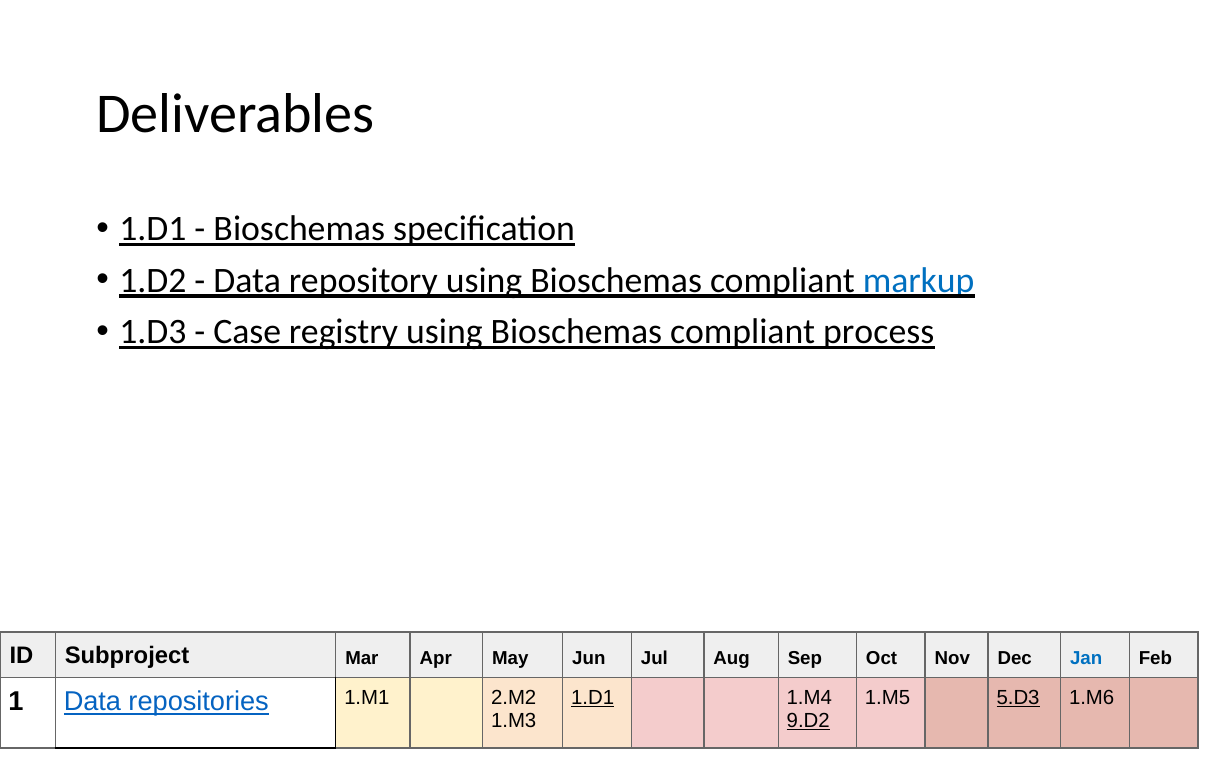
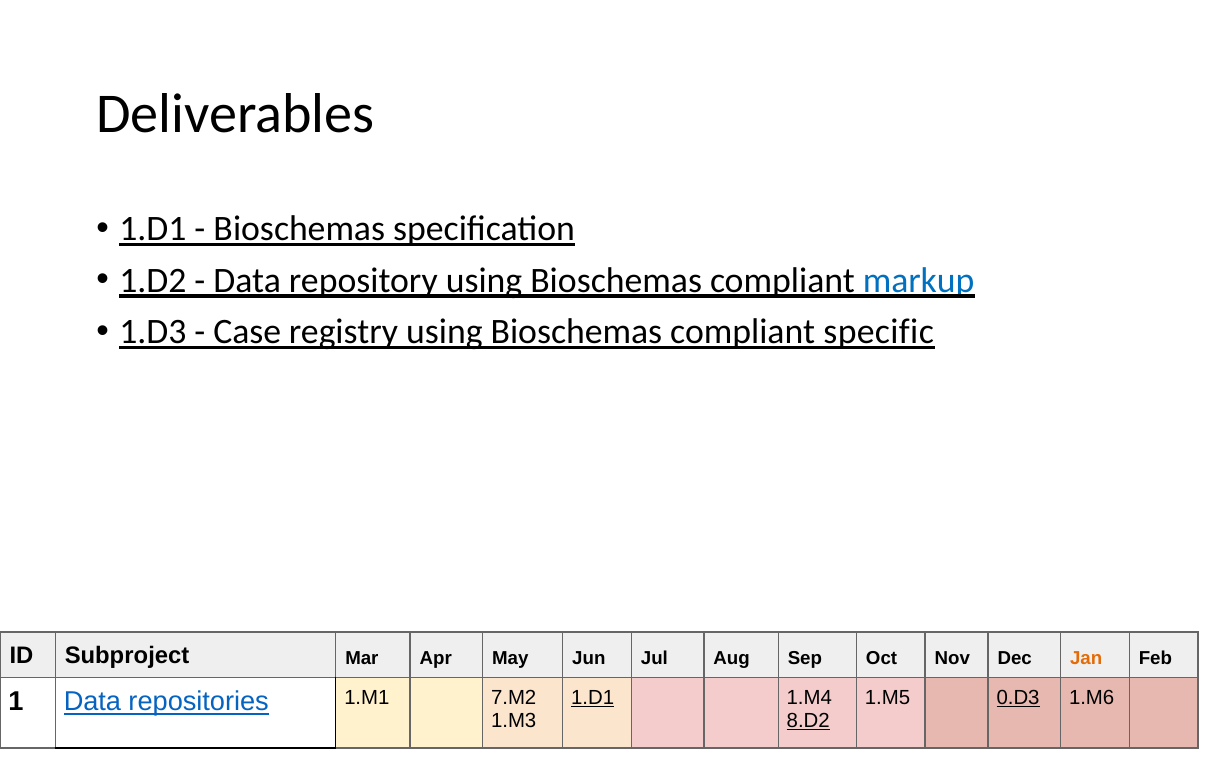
process: process -> specific
Jan colour: blue -> orange
5.D3: 5.D3 -> 0.D3
2.M2: 2.M2 -> 7.M2
9.D2: 9.D2 -> 8.D2
